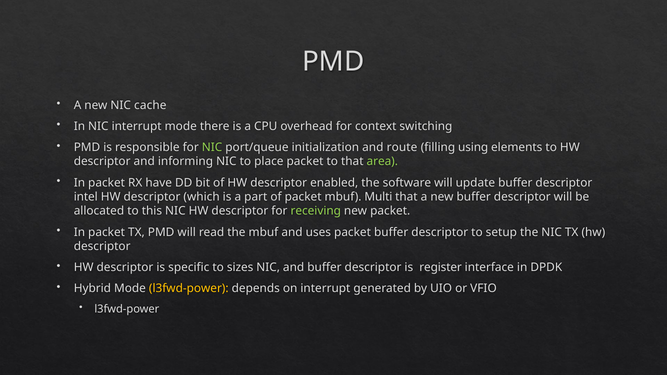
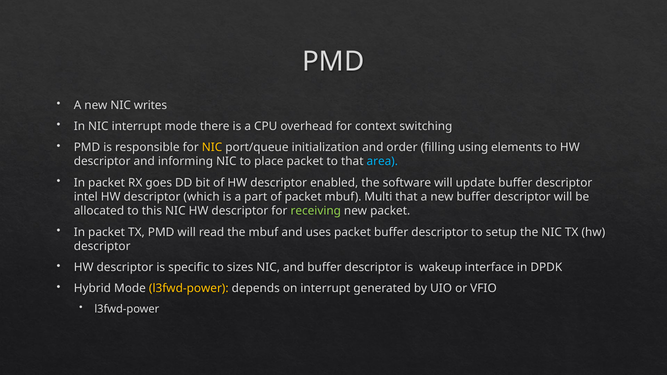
cache: cache -> writes
NIC at (212, 147) colour: light green -> yellow
route: route -> order
area colour: light green -> light blue
have: have -> goes
register: register -> wakeup
